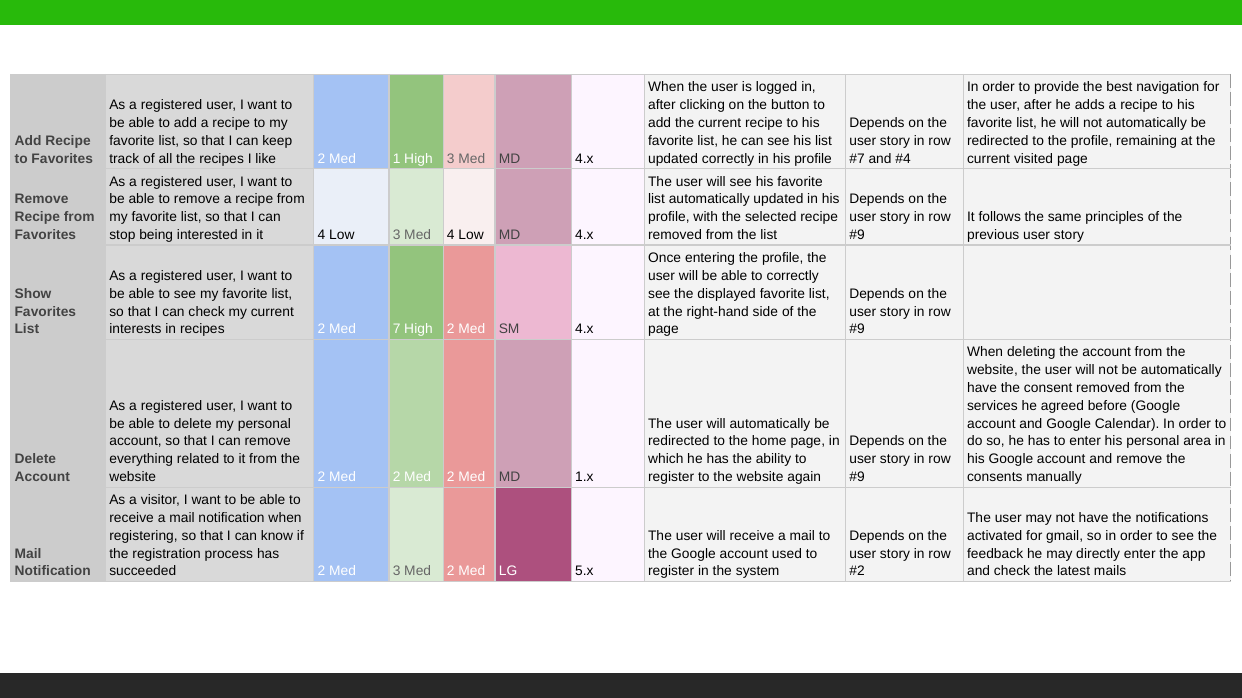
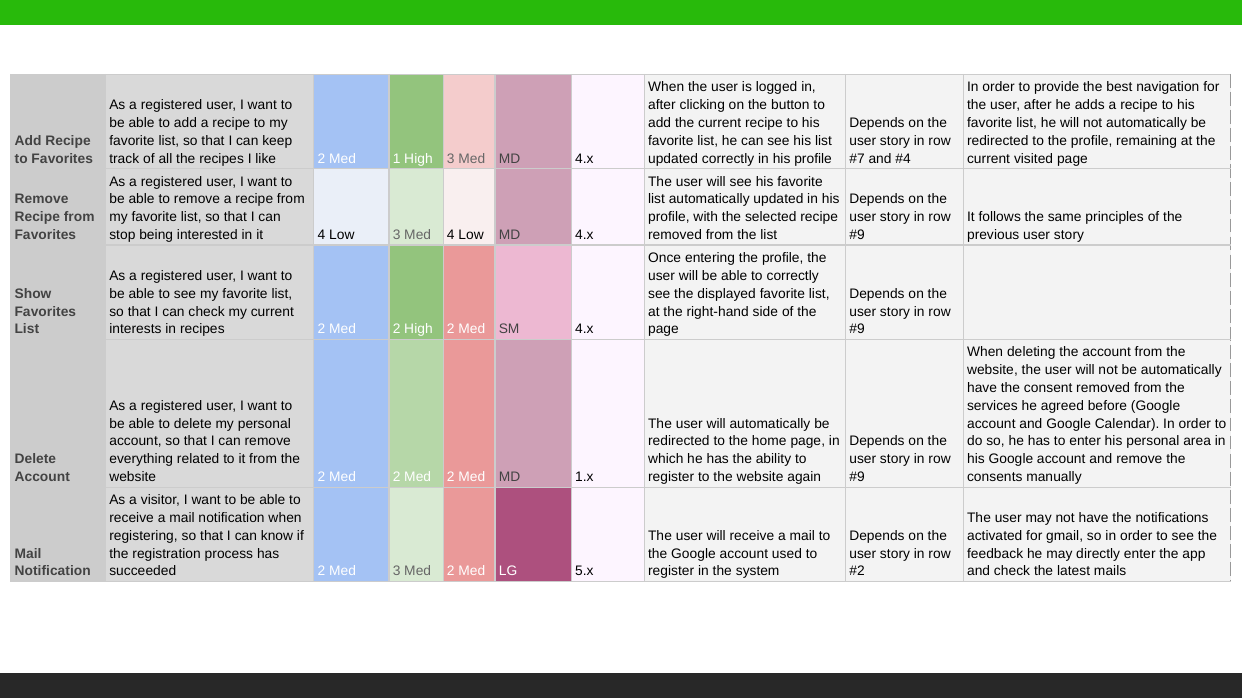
recipes 2 Med 7: 7 -> 2
